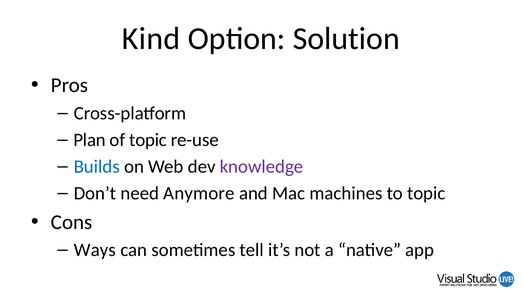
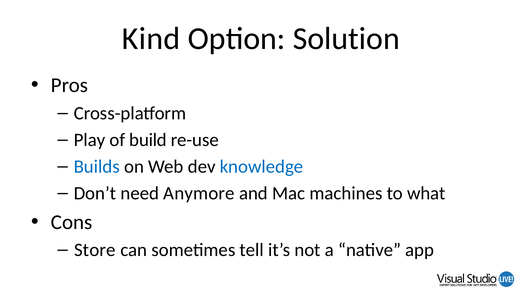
Plan: Plan -> Play
of topic: topic -> build
knowledge colour: purple -> blue
to topic: topic -> what
Ways: Ways -> Store
